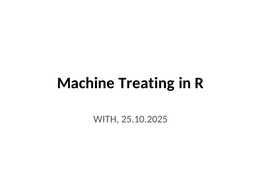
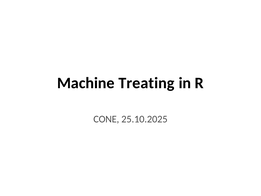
WITH: WITH -> CONE
